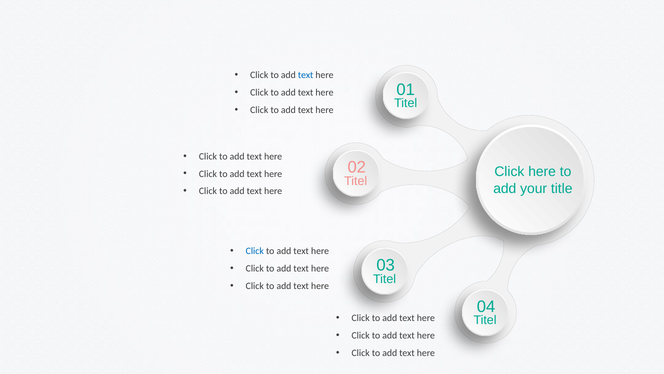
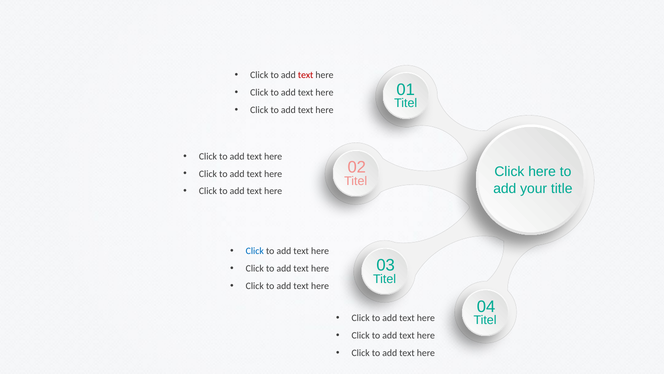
text at (306, 75) colour: blue -> red
